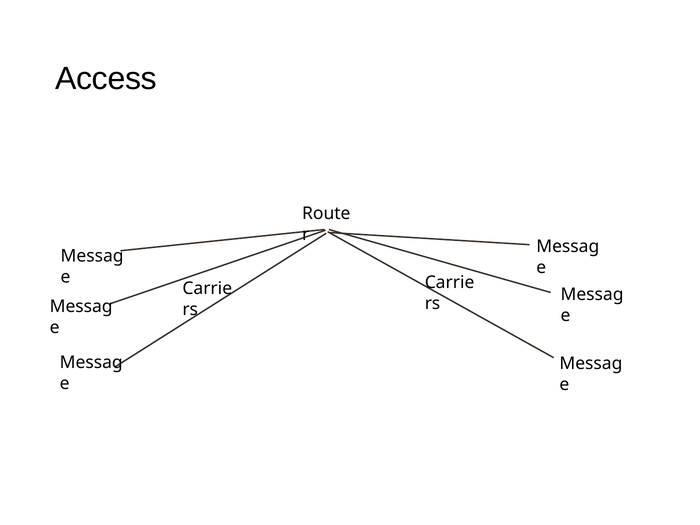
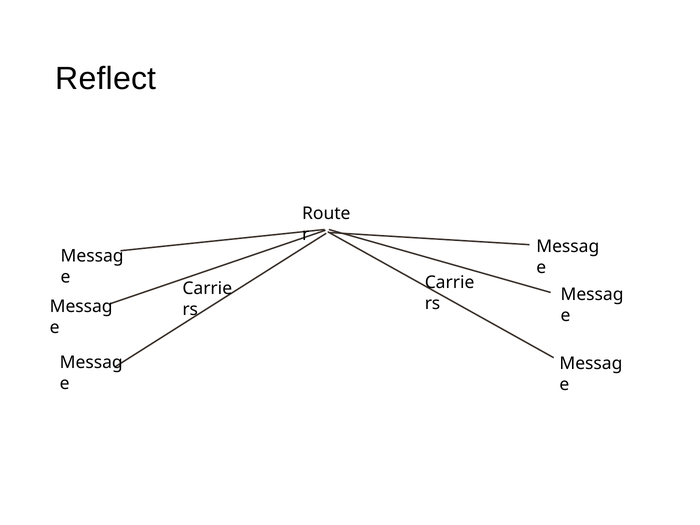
Access: Access -> Reflect
